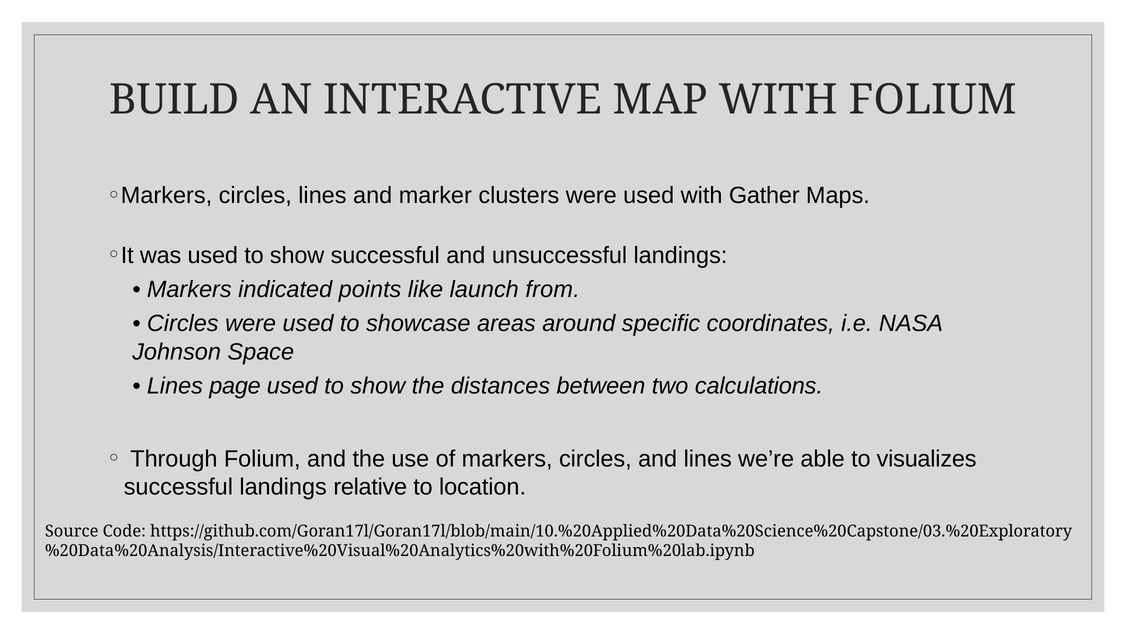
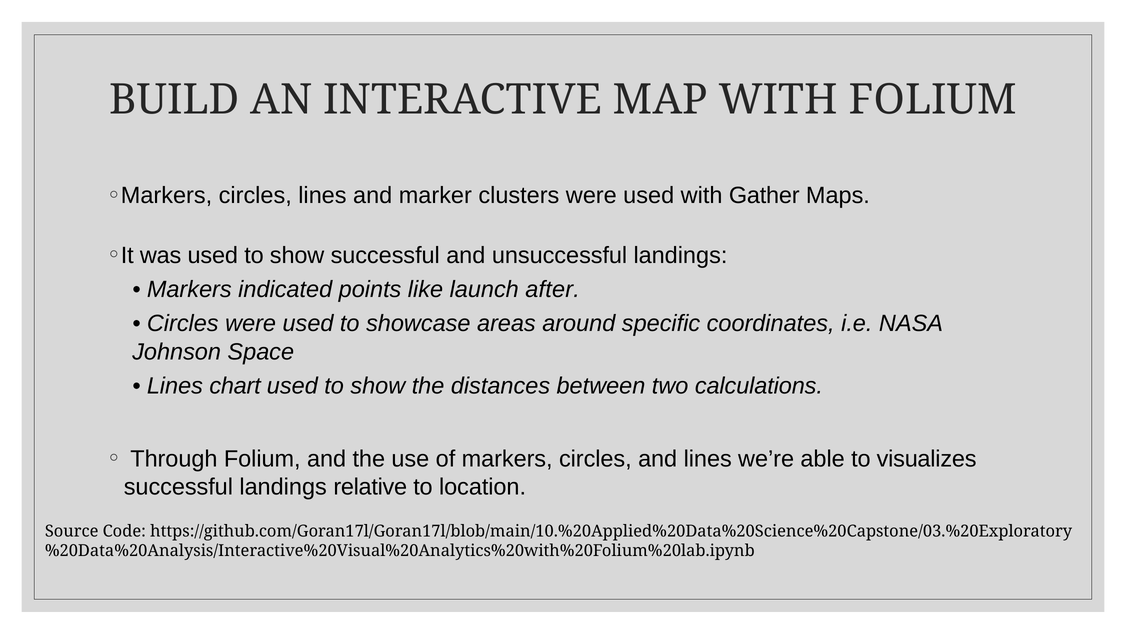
from: from -> after
page: page -> chart
